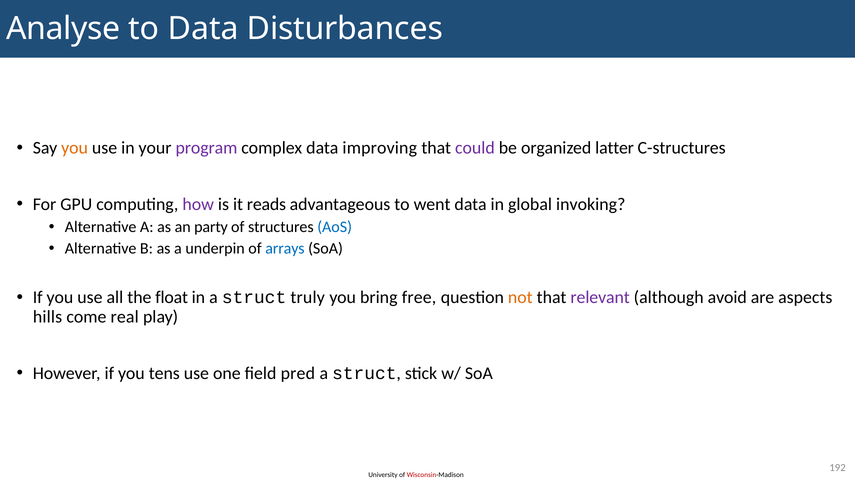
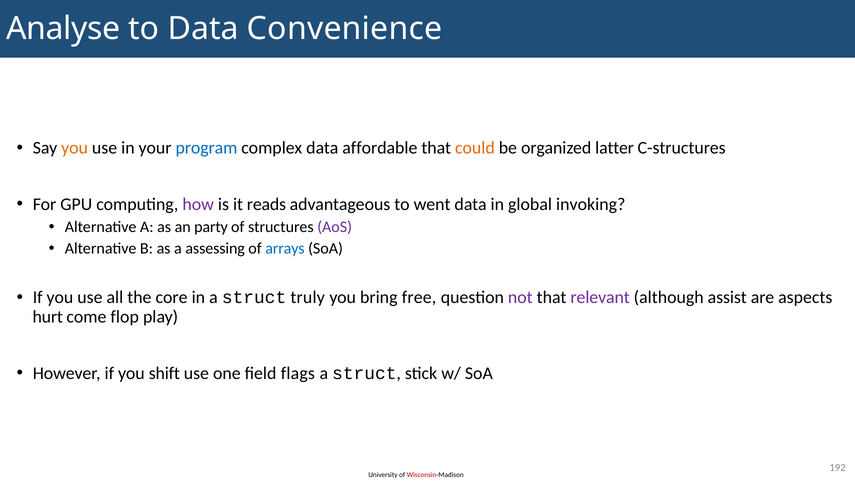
Disturbances: Disturbances -> Convenience
program colour: purple -> blue
improving: improving -> affordable
could colour: purple -> orange
AoS colour: blue -> purple
underpin: underpin -> assessing
float: float -> core
not colour: orange -> purple
avoid: avoid -> assist
hills: hills -> hurt
real: real -> flop
tens: tens -> shift
pred: pred -> flags
